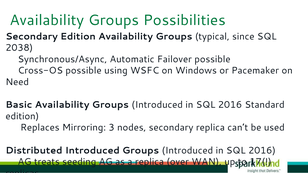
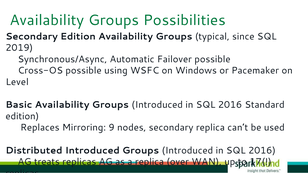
2038: 2038 -> 2019
Need: Need -> Level
3: 3 -> 9
treats seeding: seeding -> replicas
